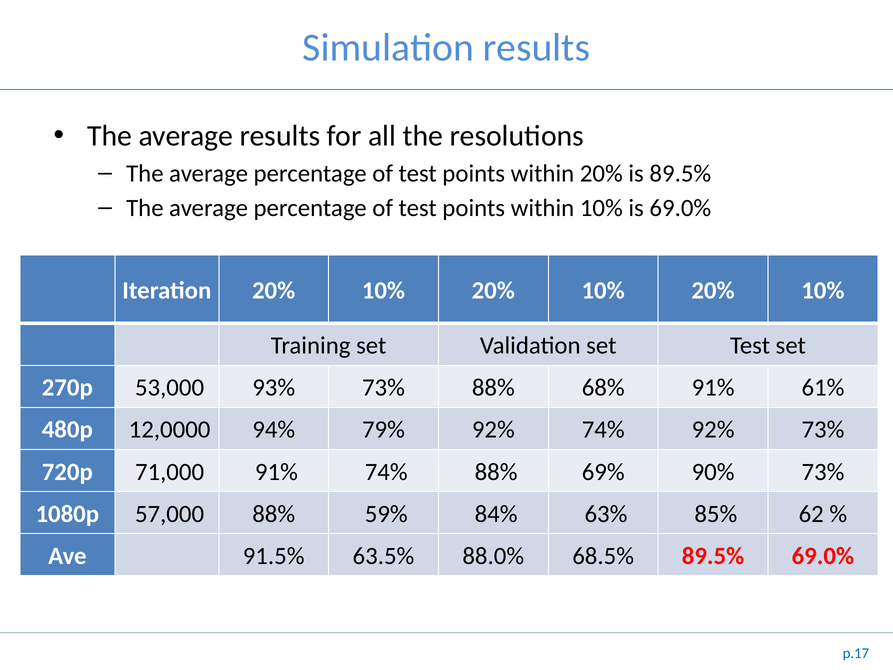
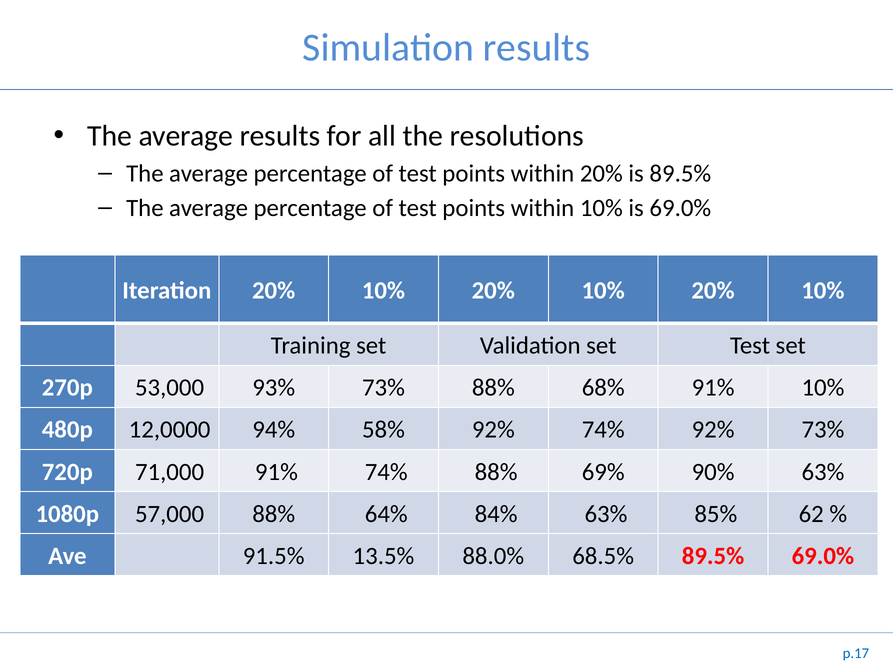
91% 61%: 61% -> 10%
79%: 79% -> 58%
90% 73%: 73% -> 63%
59%: 59% -> 64%
63.5%: 63.5% -> 13.5%
